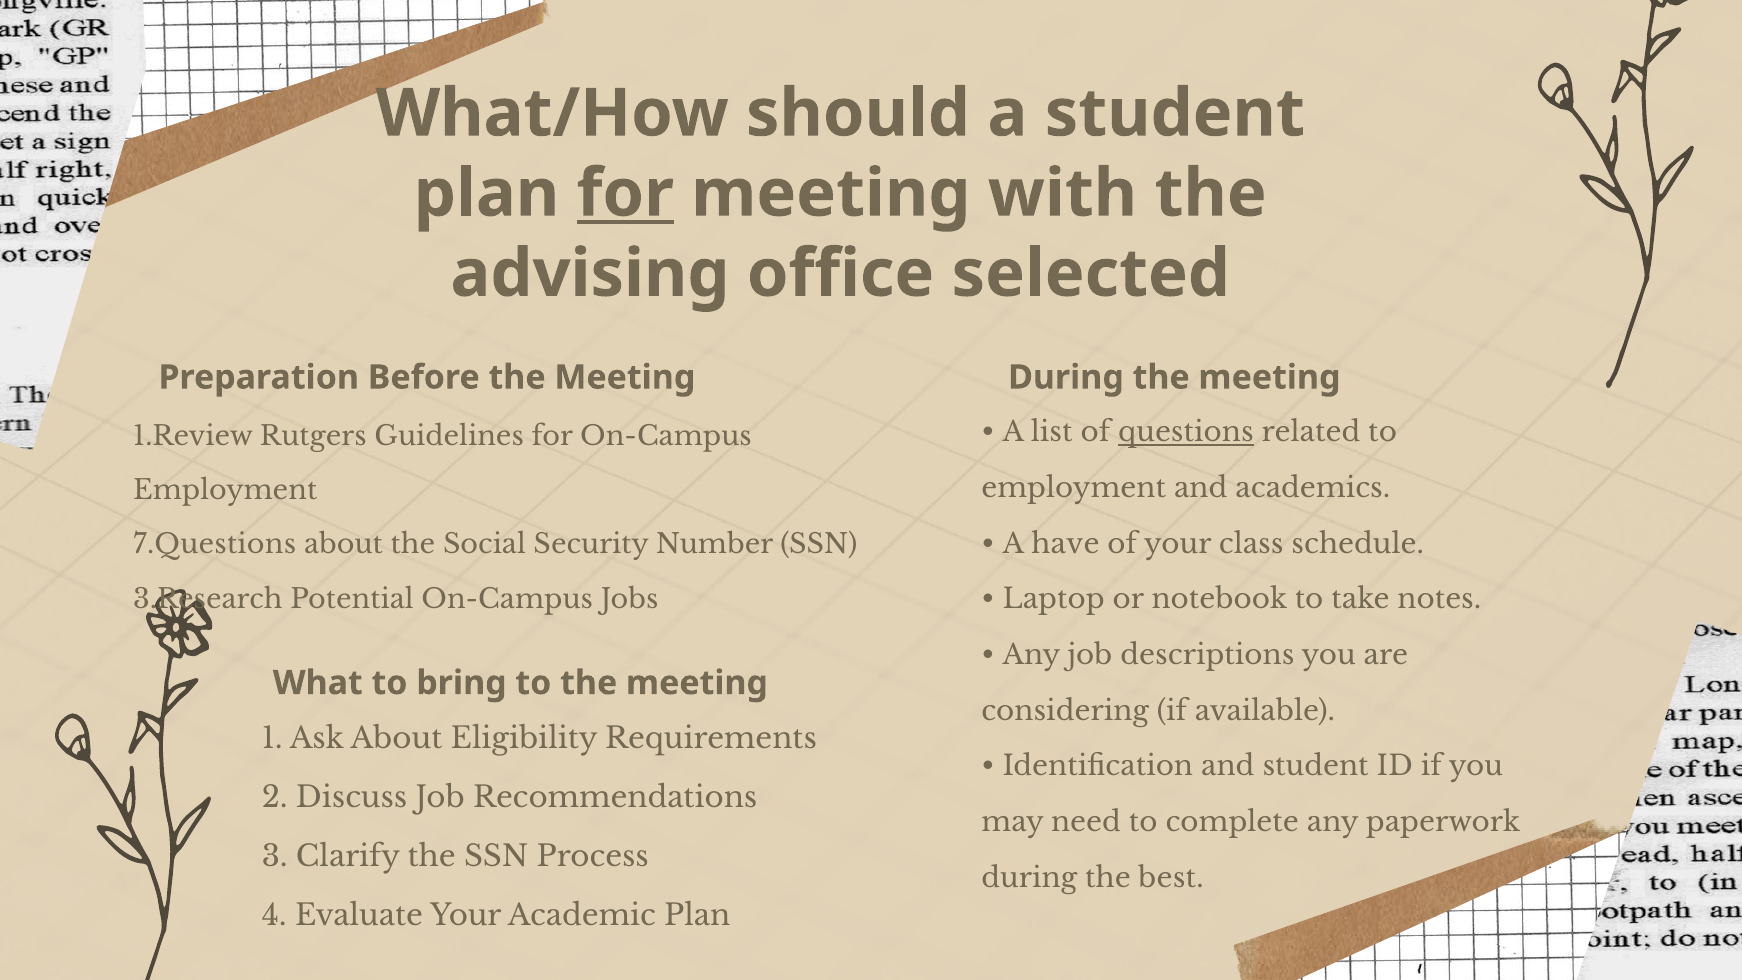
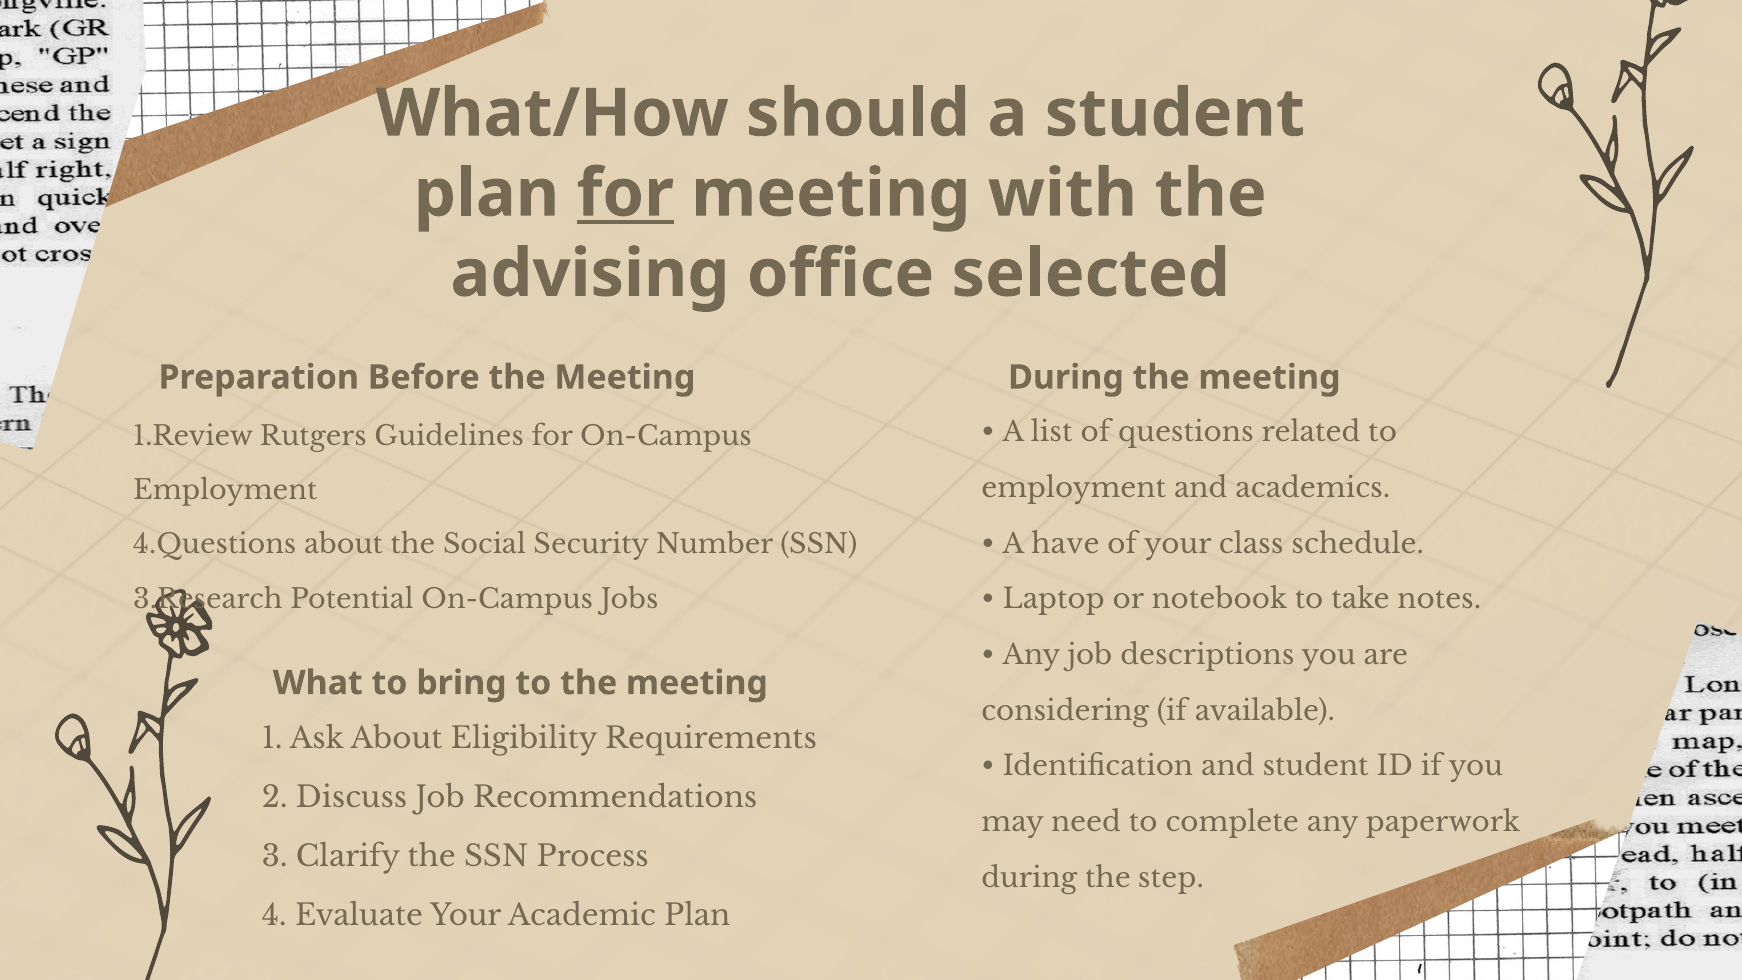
questions underline: present -> none
7.Questions: 7.Questions -> 4.Questions
best: best -> step
